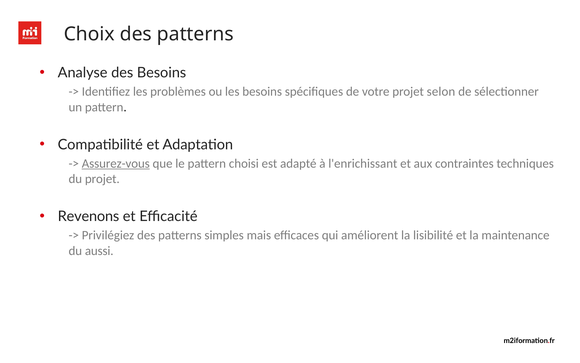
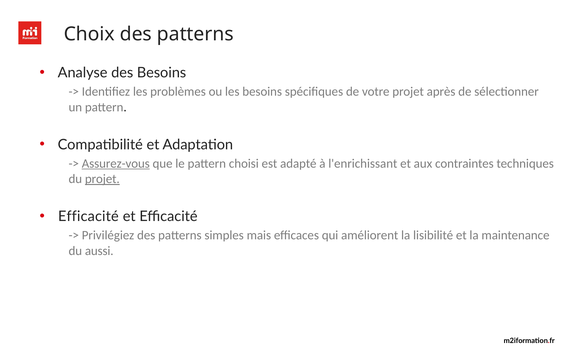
selon: selon -> après
projet at (102, 179) underline: none -> present
Revenons at (88, 216): Revenons -> Efficacité
